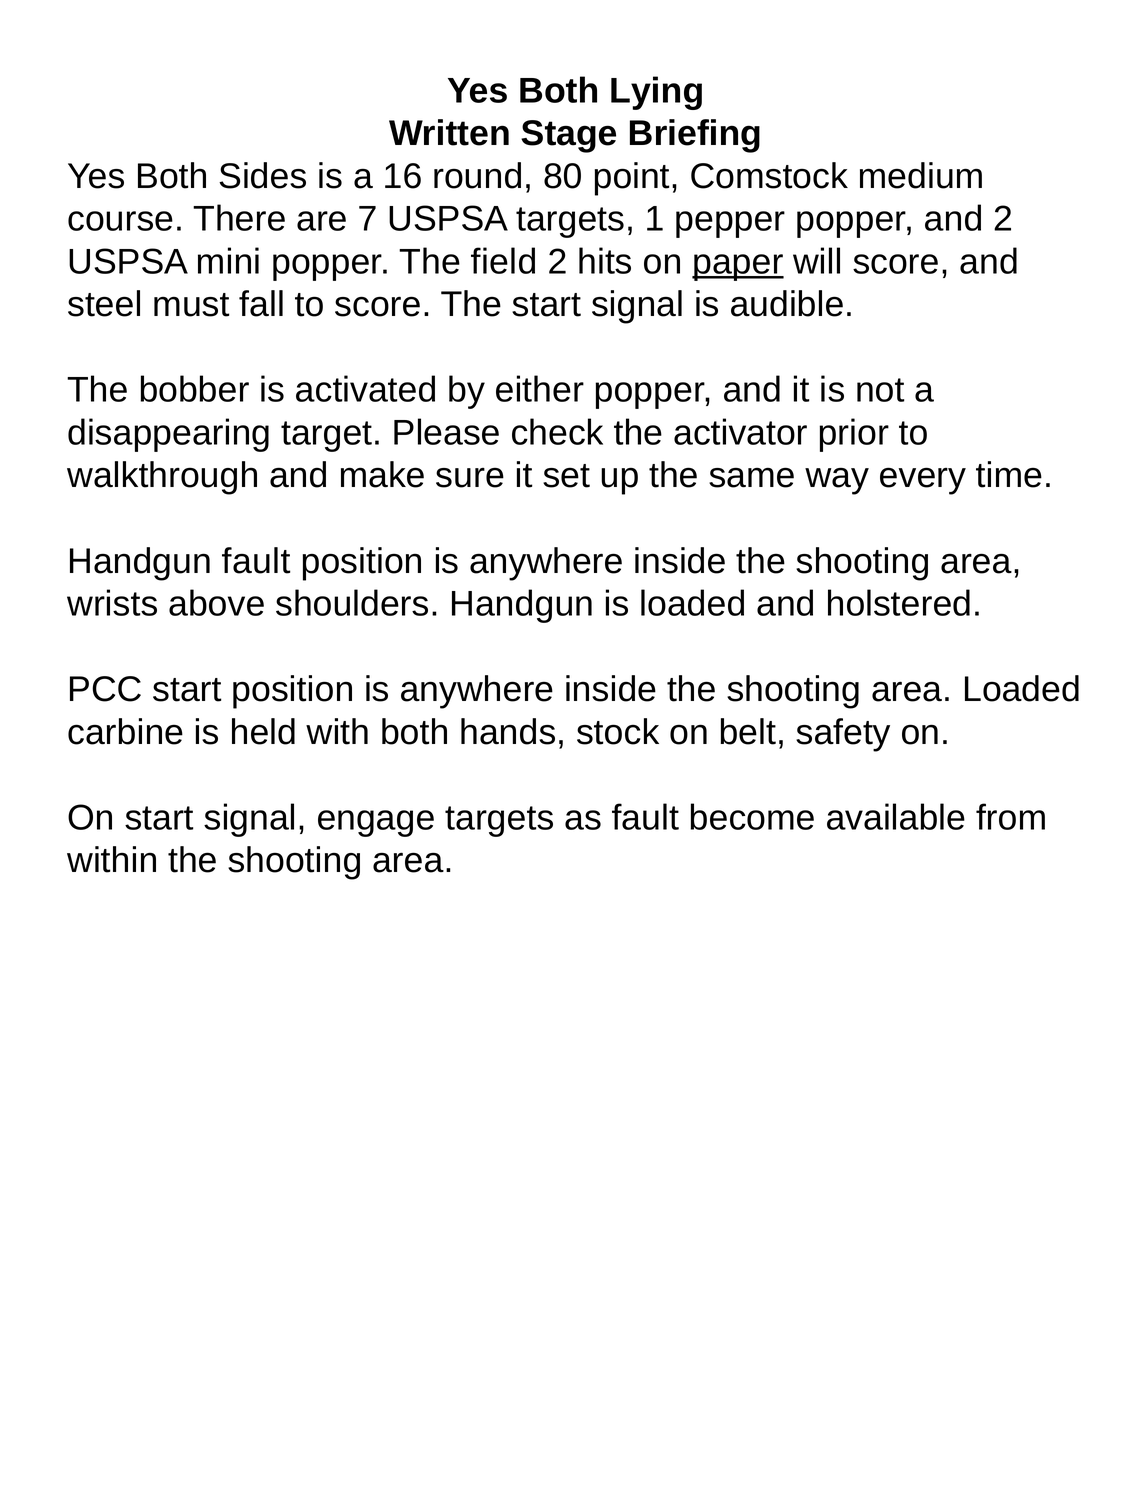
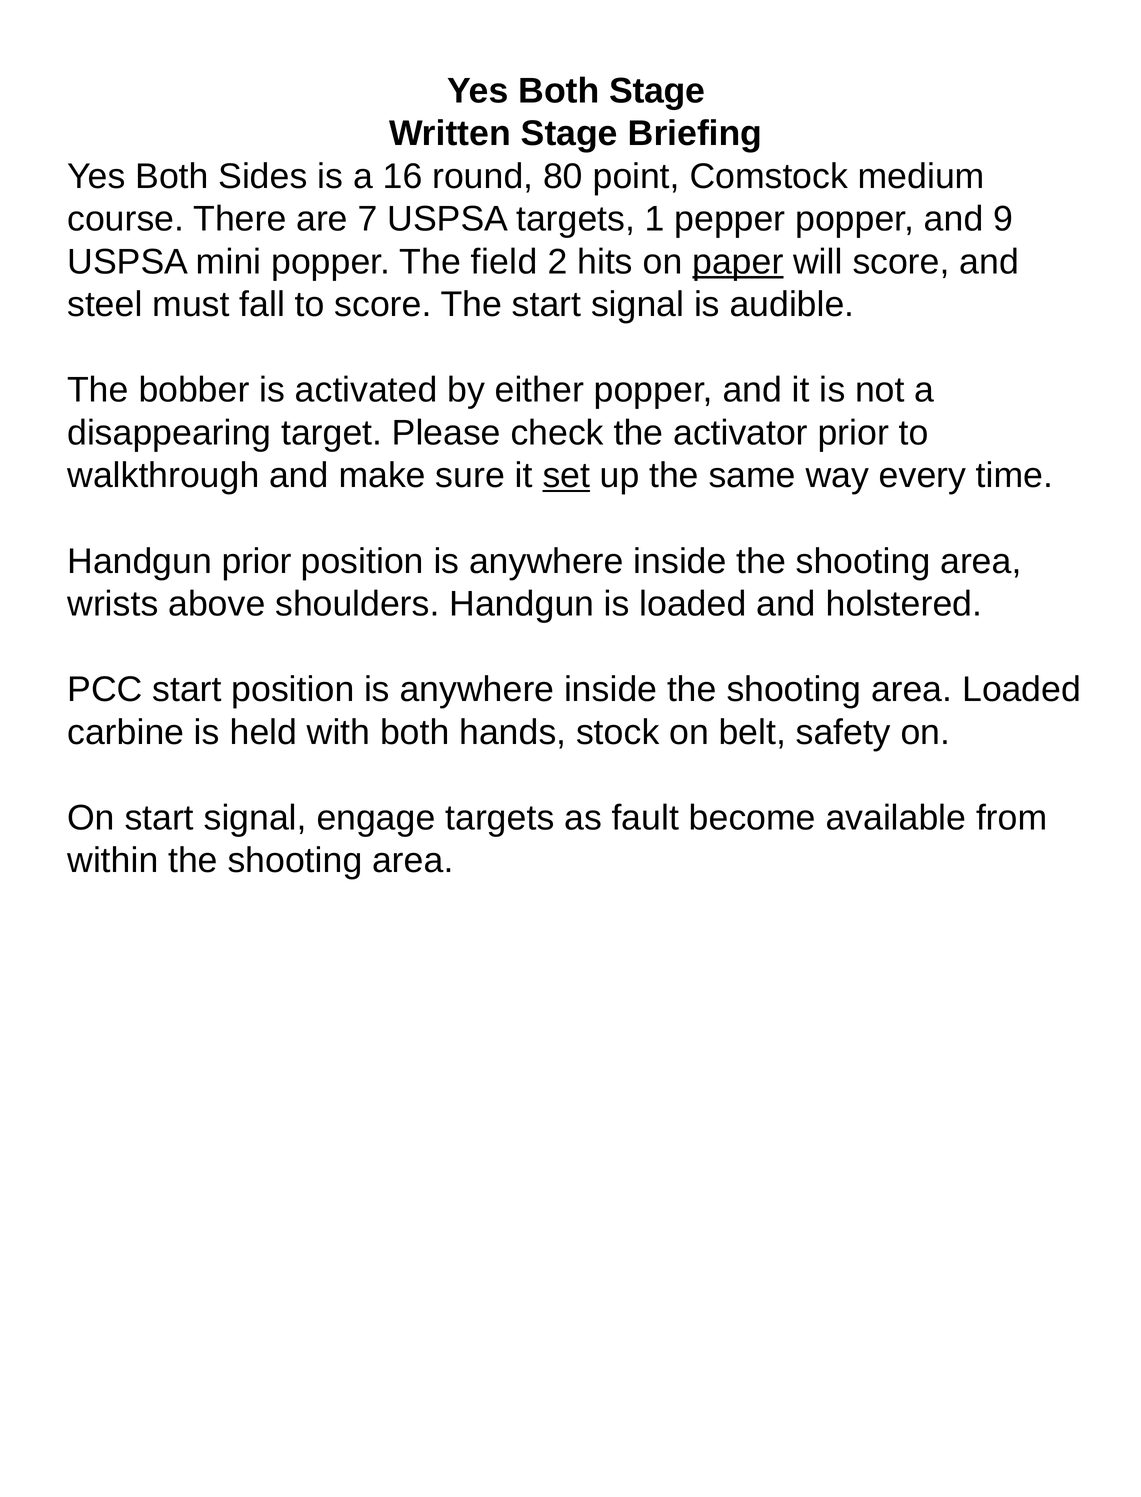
Both Lying: Lying -> Stage
and 2: 2 -> 9
set underline: none -> present
Handgun fault: fault -> prior
